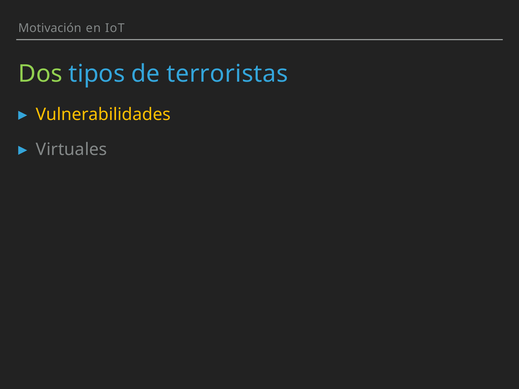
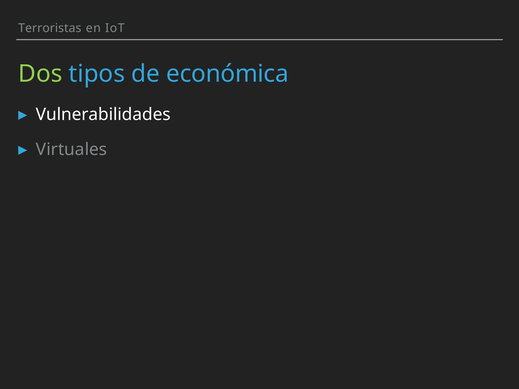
Motivación: Motivación -> Terroristas
terroristas: terroristas -> económica
Vulnerabilidades colour: yellow -> white
